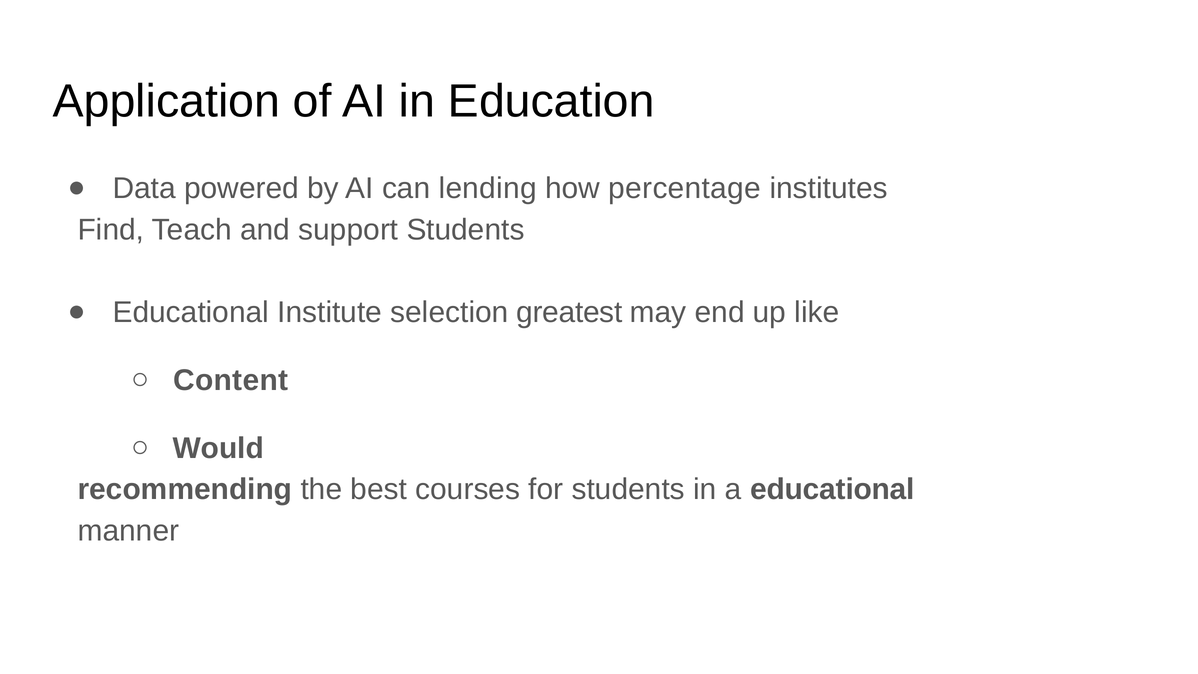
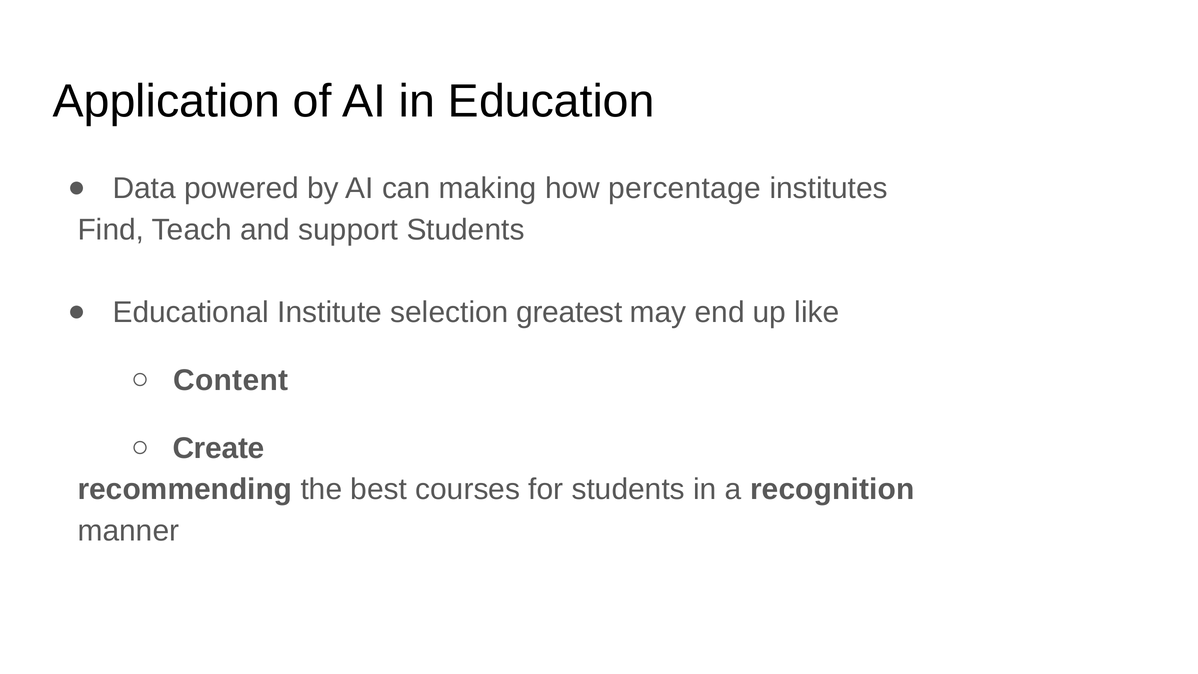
lending: lending -> making
Would: Would -> Create
a educational: educational -> recognition
